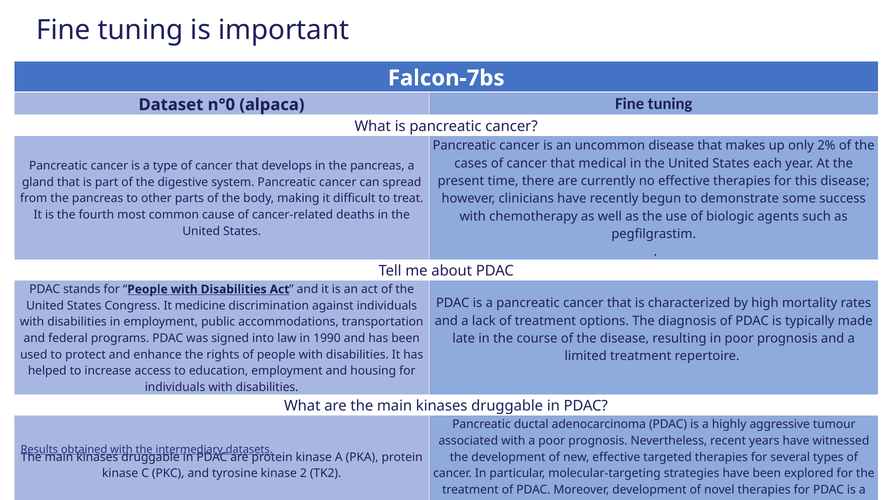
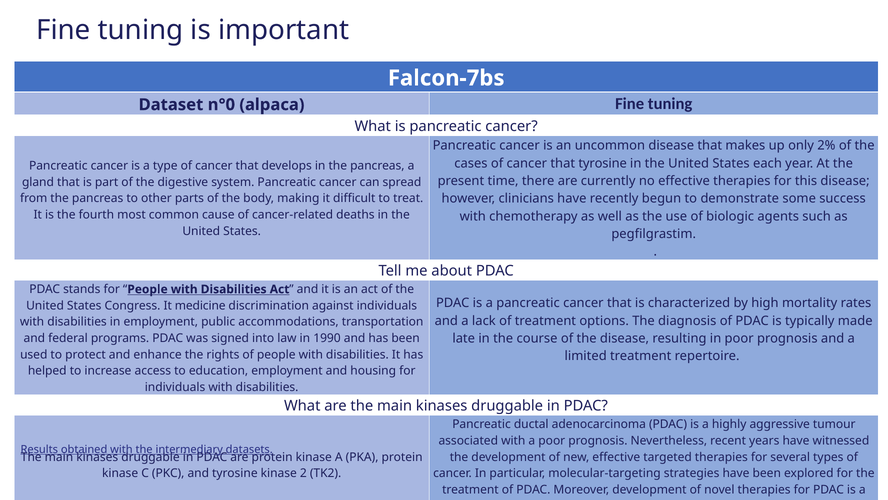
that medical: medical -> tyrosine
